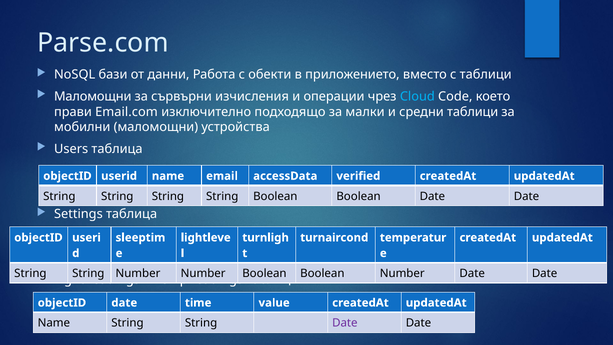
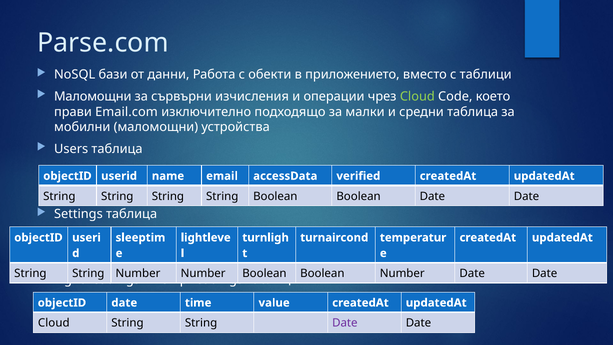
Cloud at (417, 96) colour: light blue -> light green
средни таблици: таблици -> таблица
Name at (54, 323): Name -> Cloud
